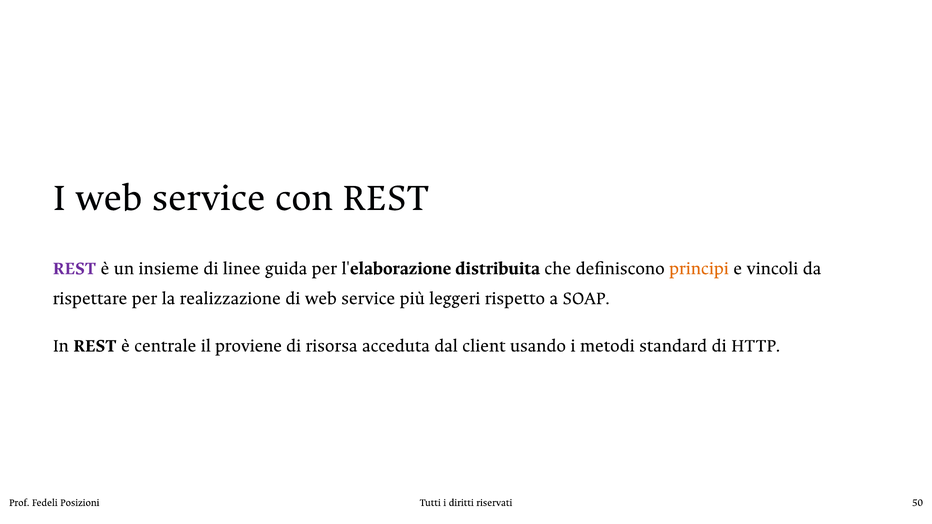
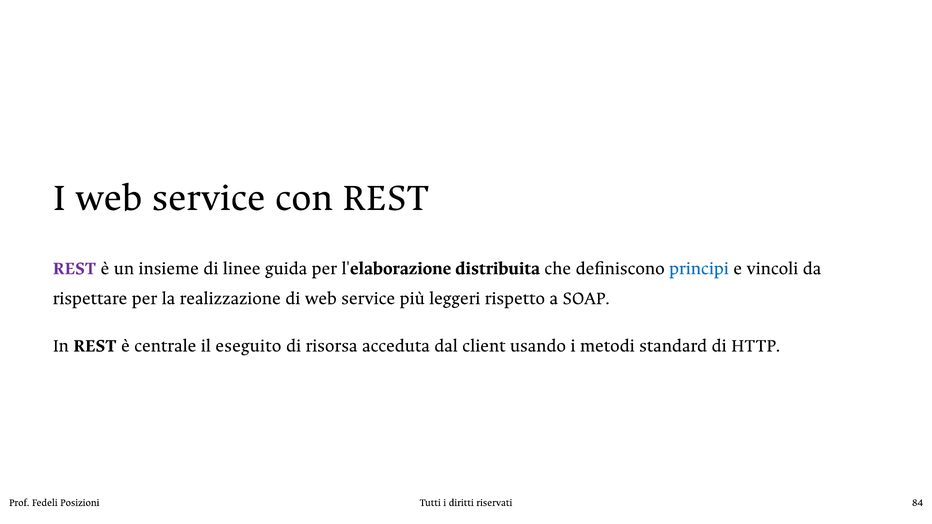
principi colour: orange -> blue
proviene: proviene -> eseguito
50: 50 -> 84
